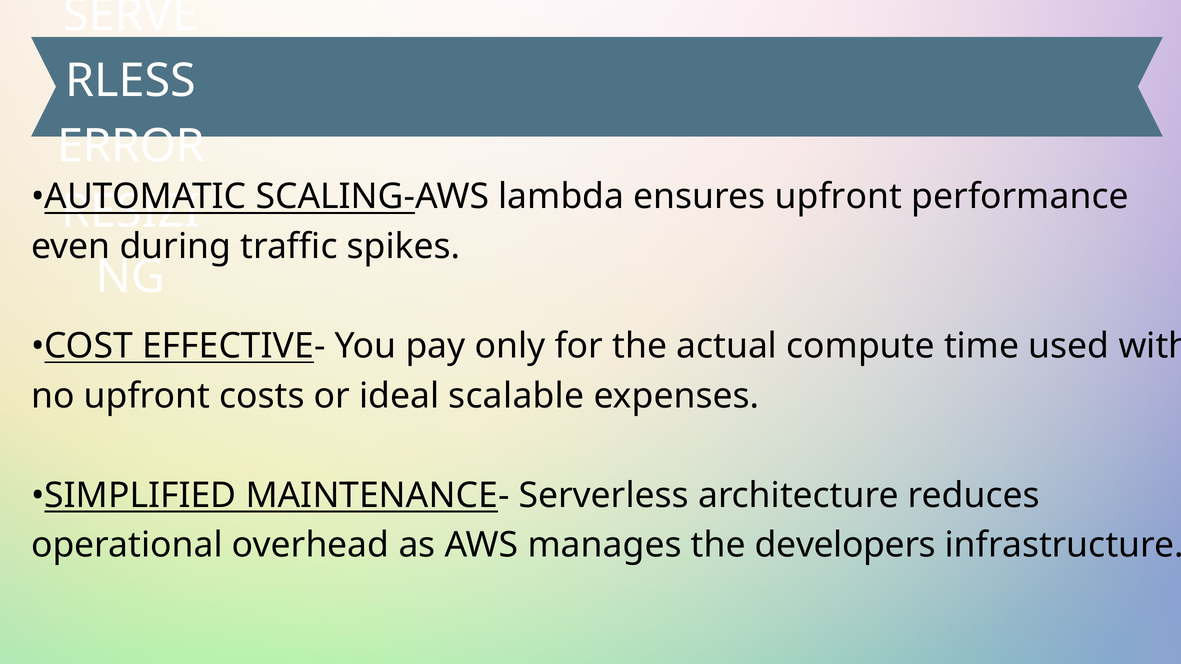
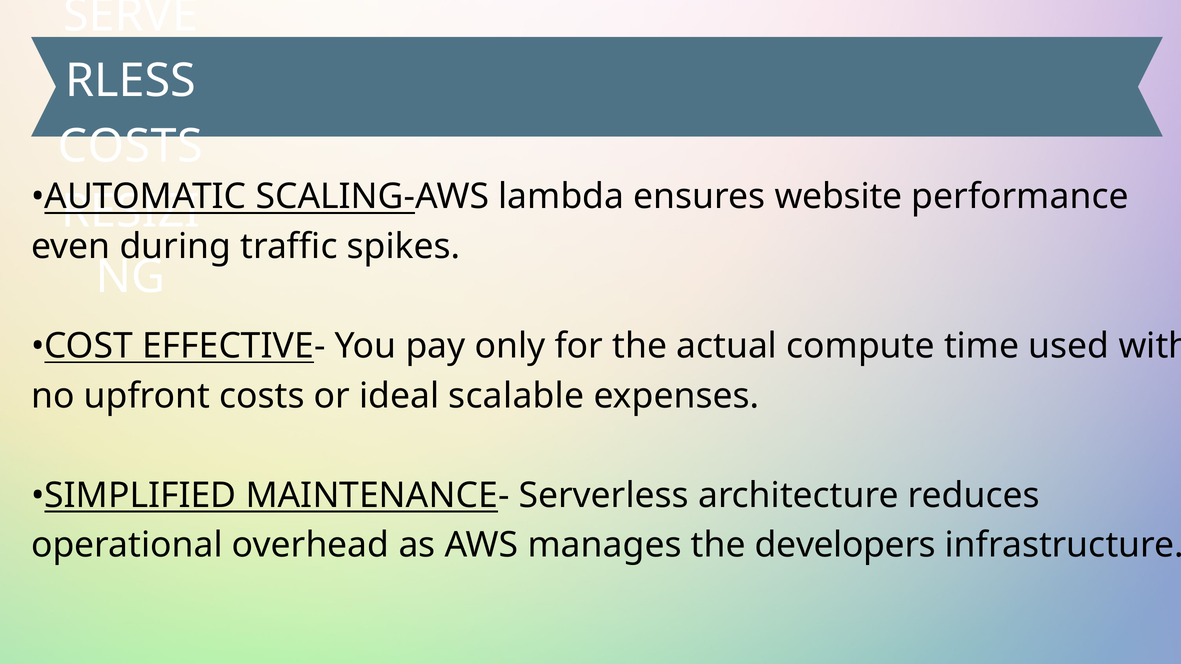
ERROR at (131, 146): ERROR -> COSTS
ensures upfront: upfront -> website
